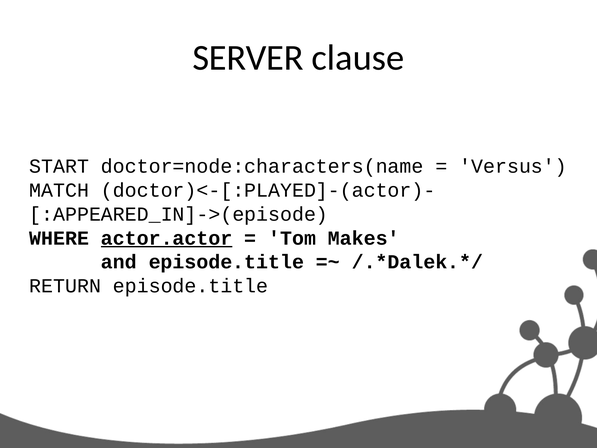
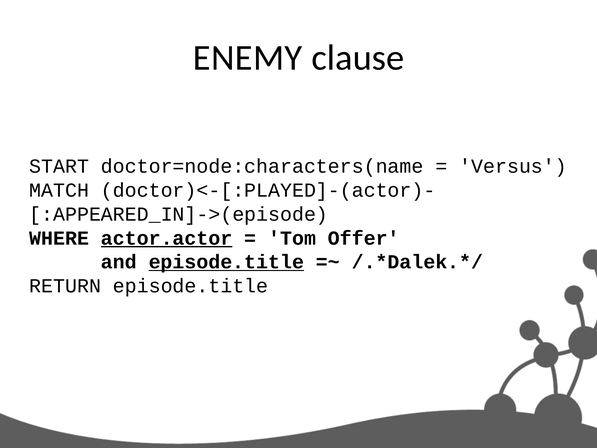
SERVER: SERVER -> ENEMY
Makes: Makes -> Offer
episode.title at (226, 262) underline: none -> present
